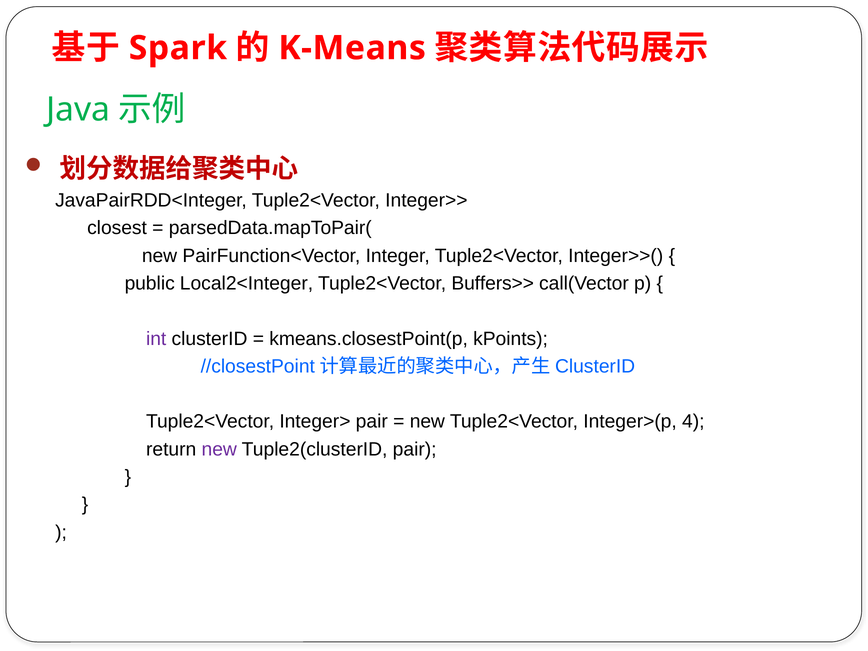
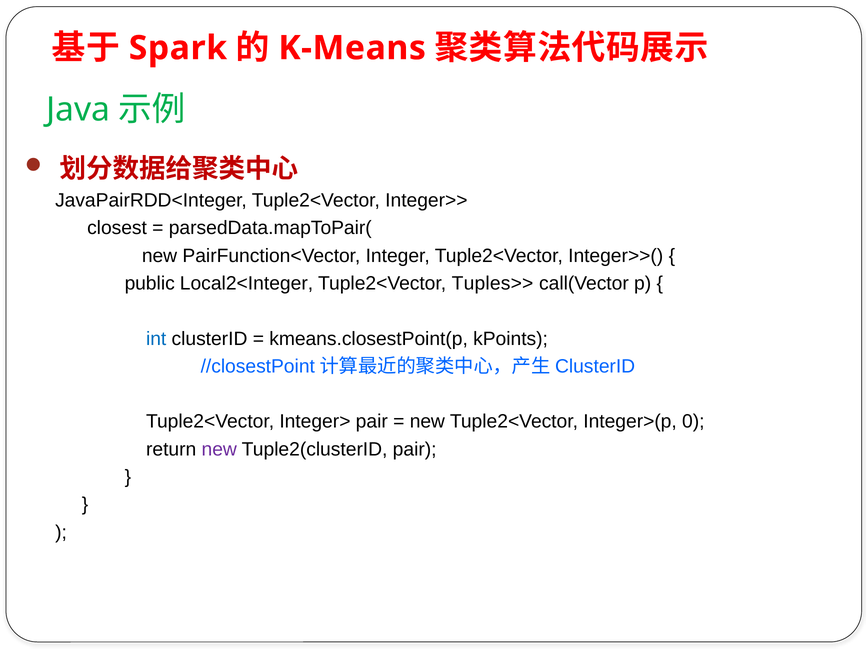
Buffers>>: Buffers>> -> Tuples>>
int colour: purple -> blue
4: 4 -> 0
